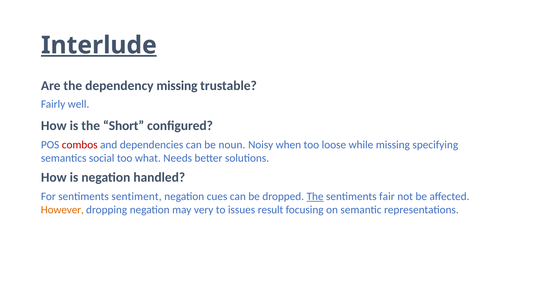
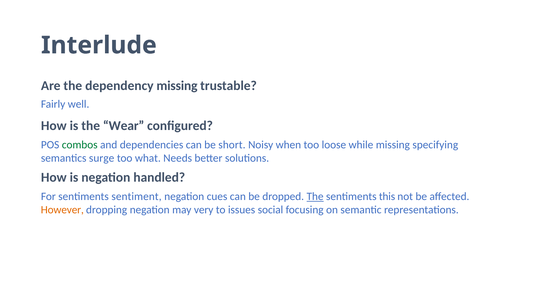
Interlude underline: present -> none
Short: Short -> Wear
combos colour: red -> green
noun: noun -> short
social: social -> surge
fair: fair -> this
result: result -> social
